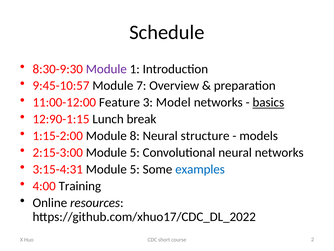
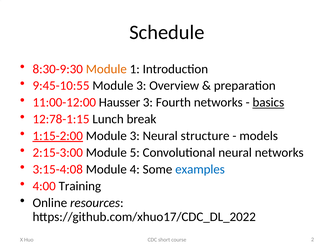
Module at (106, 69) colour: purple -> orange
9:45-10:57: 9:45-10:57 -> 9:45-10:55
7 at (141, 86): 7 -> 3
Feature: Feature -> Hausser
Model: Model -> Fourth
12:90-1:15: 12:90-1:15 -> 12:78-1:15
1:15-2:00 underline: none -> present
8 at (135, 136): 8 -> 3
3:15-4:31: 3:15-4:31 -> 3:15-4:08
5 at (135, 169): 5 -> 4
